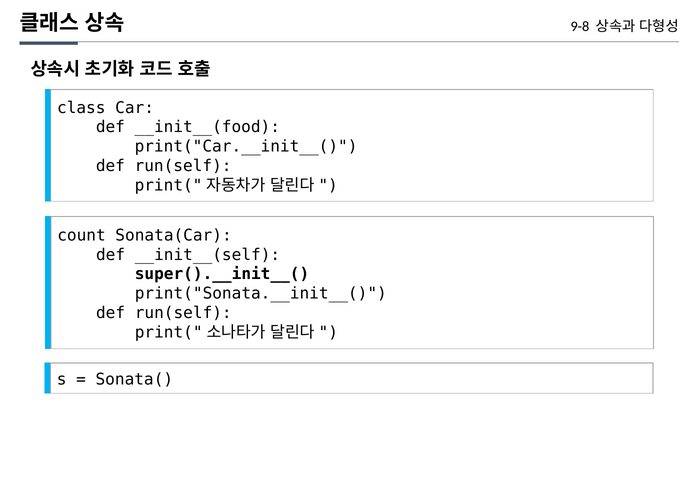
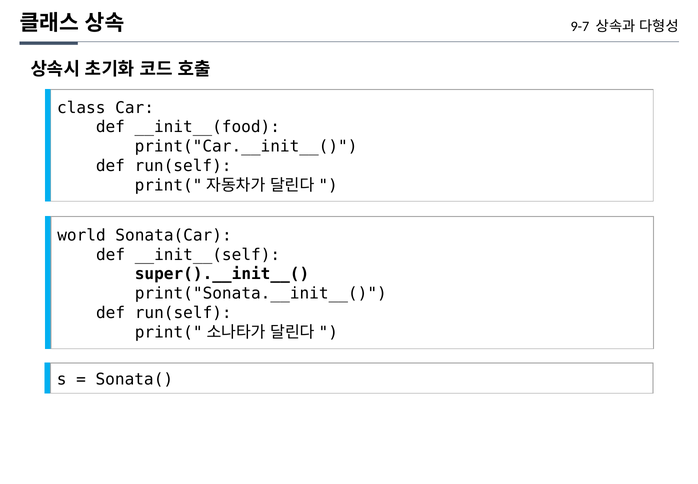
9-8: 9-8 -> 9-7
count: count -> world
